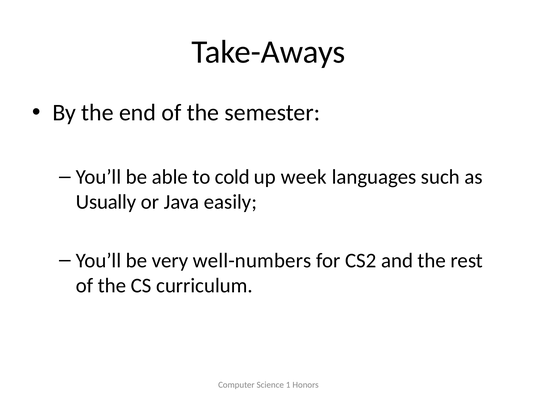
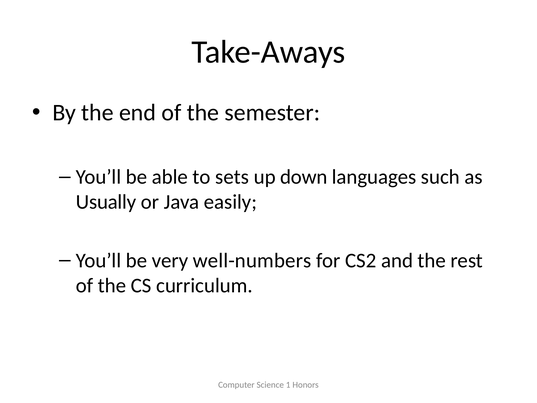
cold: cold -> sets
week: week -> down
